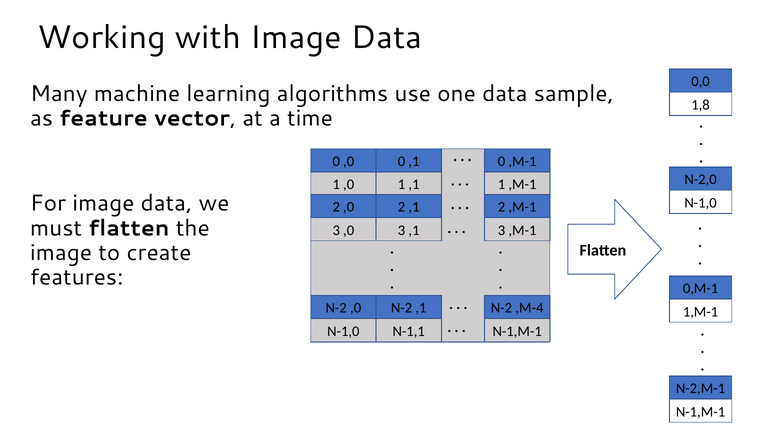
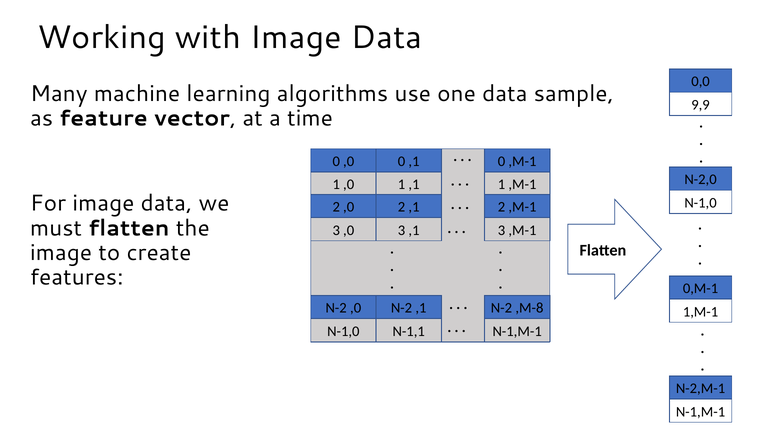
1,8: 1,8 -> 9,9
,M-4: ,M-4 -> ,M-8
